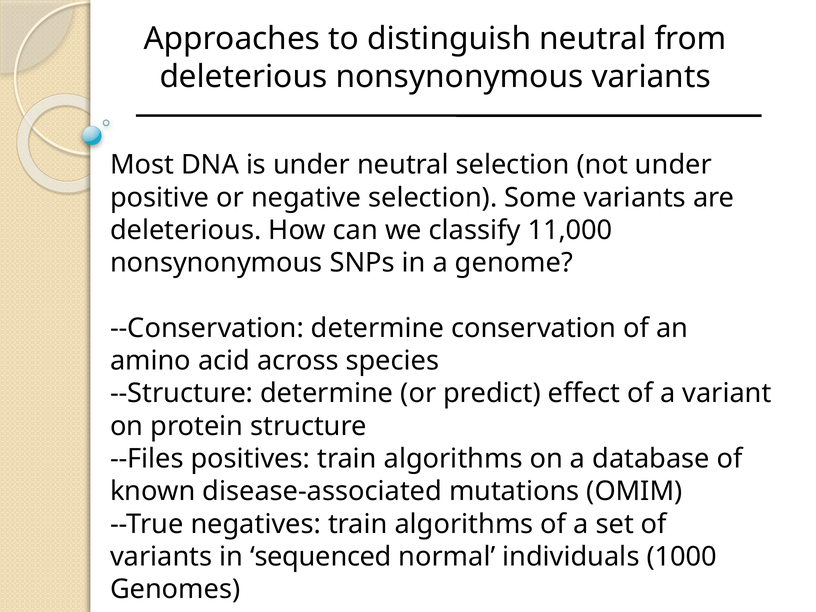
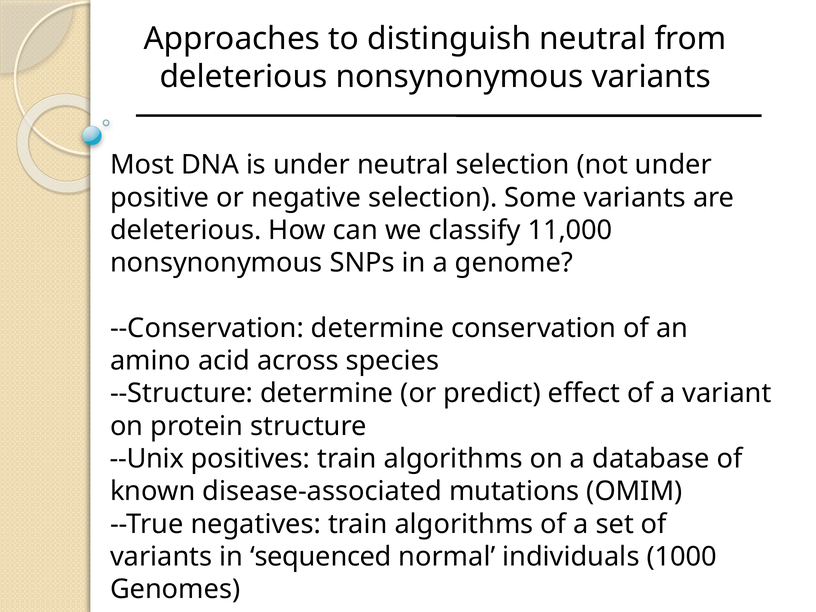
--Files: --Files -> --Unix
